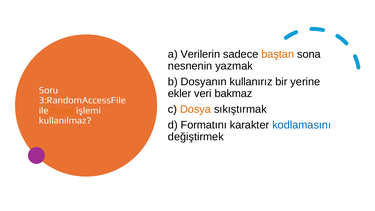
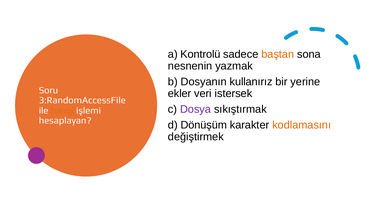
Verilerin: Verilerin -> Kontrolü
bakmaz: bakmaz -> istersek
Dosya colour: orange -> purple
kullanılmaz: kullanılmaz -> hesaplayan
Formatını: Formatını -> Dönüşüm
kodlamasını colour: blue -> orange
